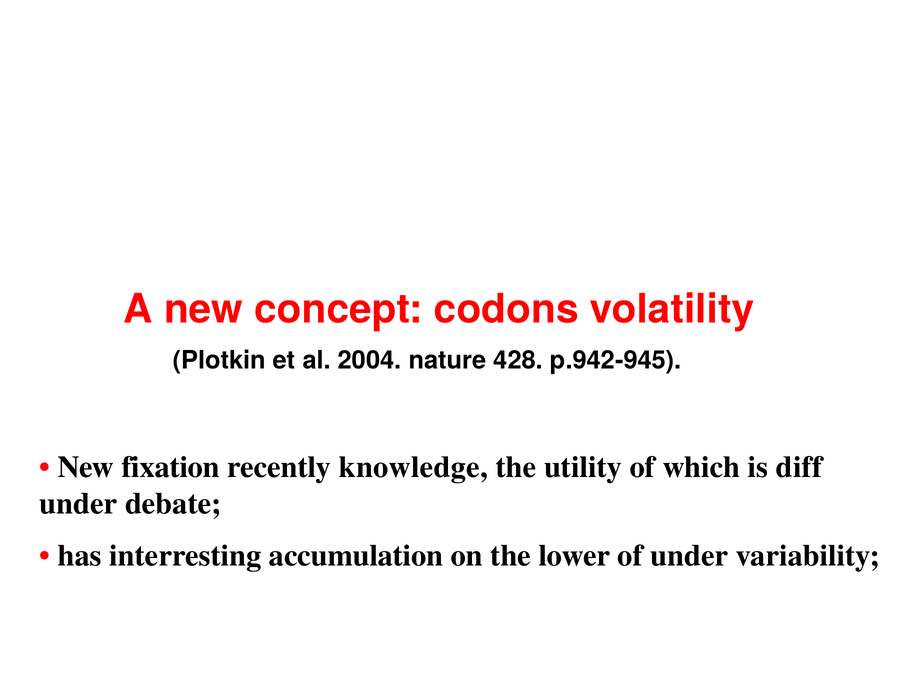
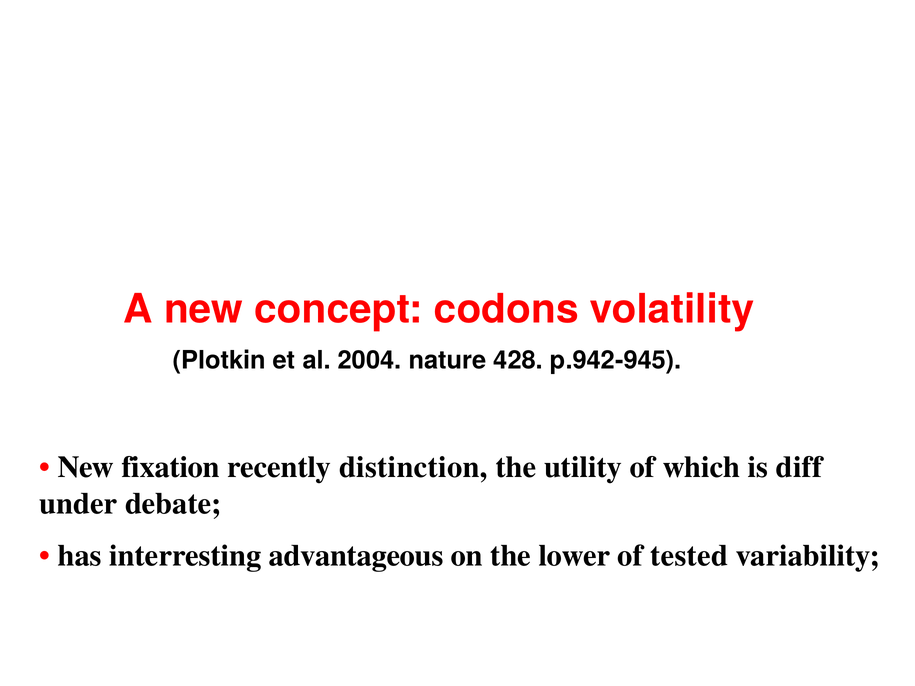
knowledge: knowledge -> distinction
accumulation: accumulation -> advantageous
of under: under -> tested
